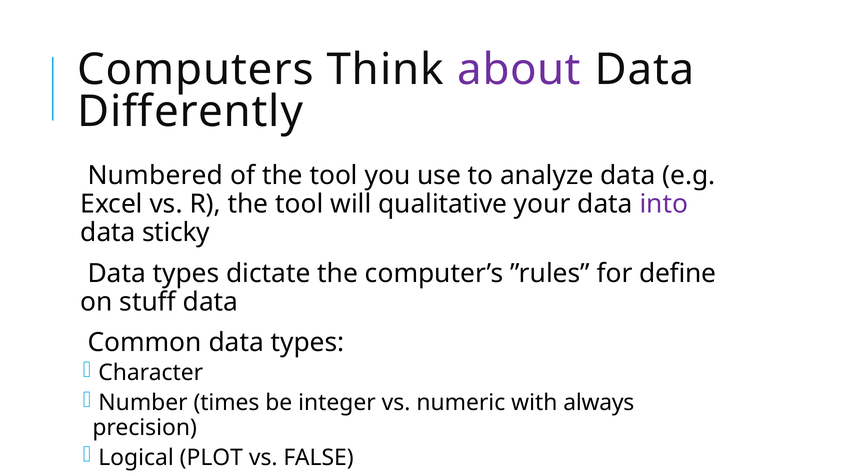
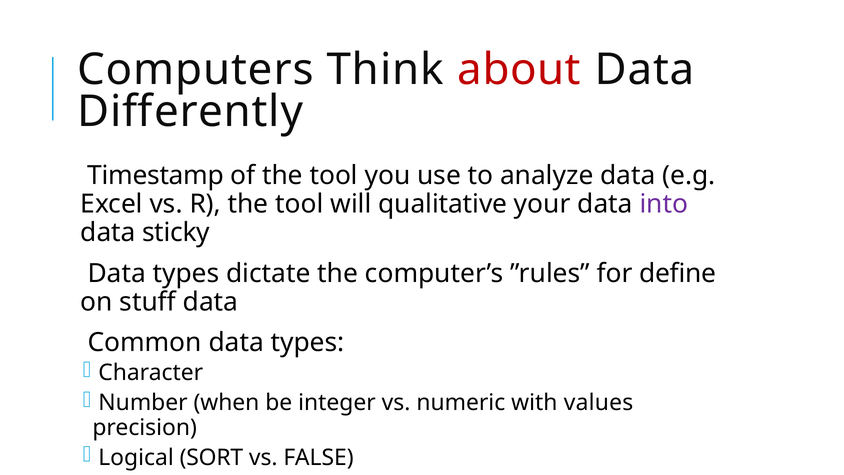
about colour: purple -> red
Numbered: Numbered -> Timestamp
times: times -> when
always: always -> values
PLOT: PLOT -> SORT
